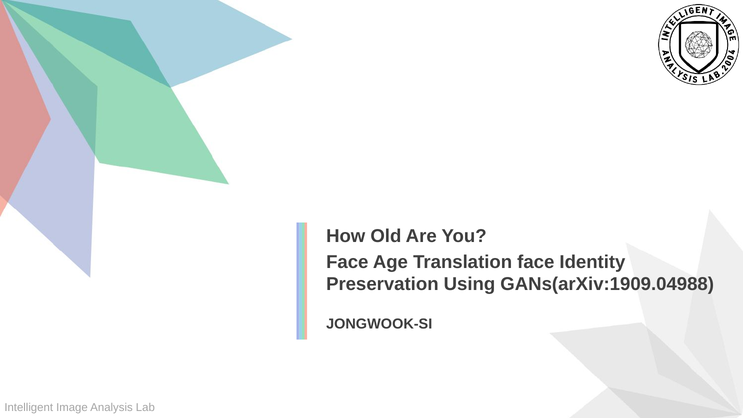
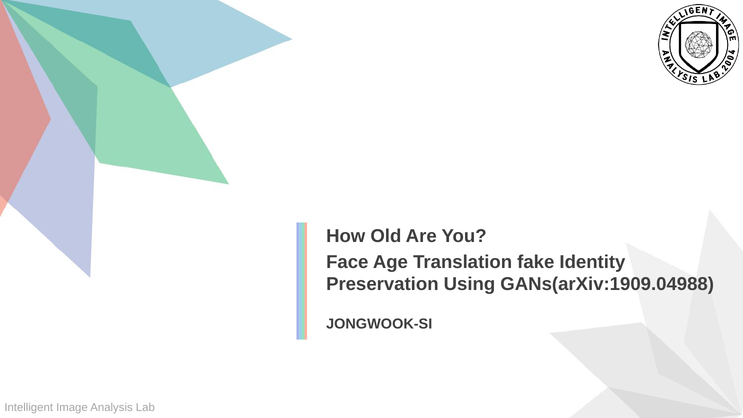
Translation face: face -> fake
